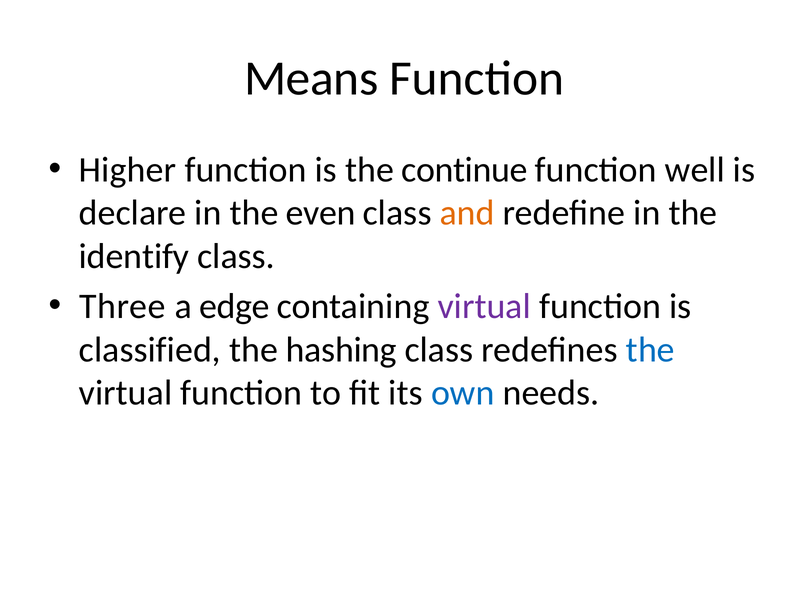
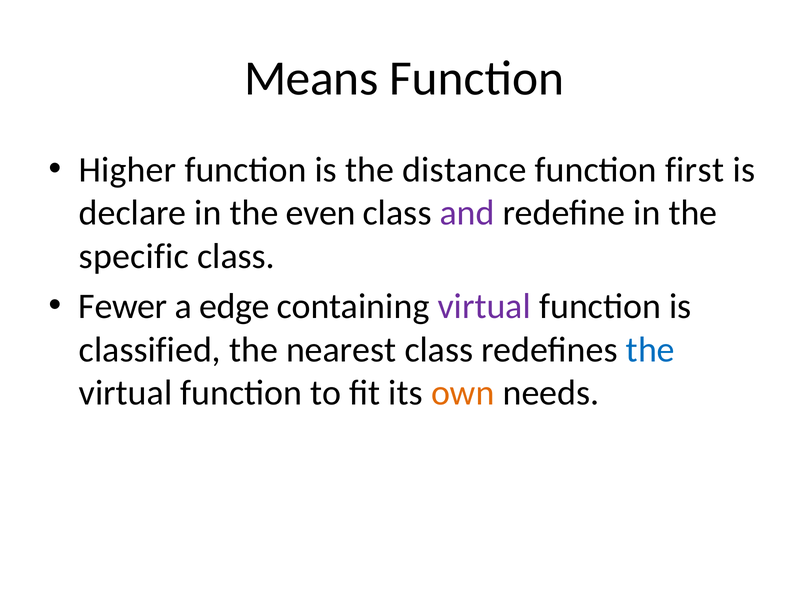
continue: continue -> distance
well: well -> first
and colour: orange -> purple
identify: identify -> specific
Three: Three -> Fewer
hashing: hashing -> nearest
own colour: blue -> orange
